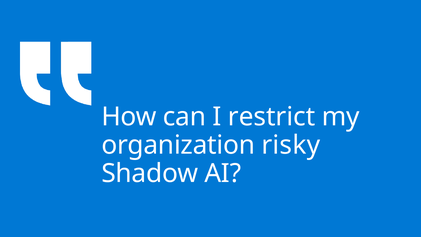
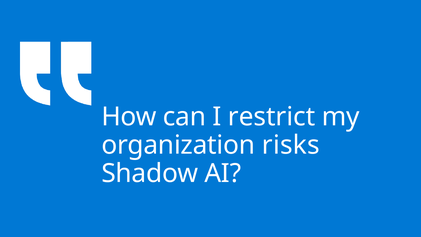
risky: risky -> risks
